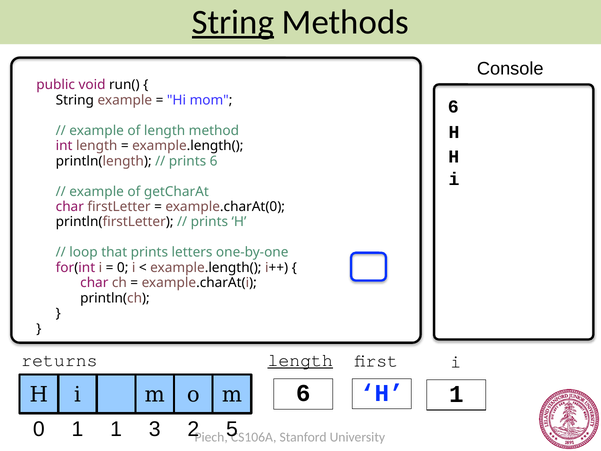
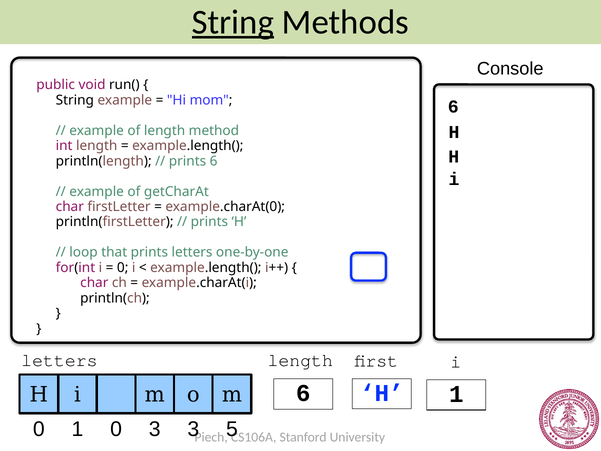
returns at (59, 360): returns -> letters
length at (300, 360) underline: present -> none
1 1: 1 -> 0
3 2: 2 -> 3
